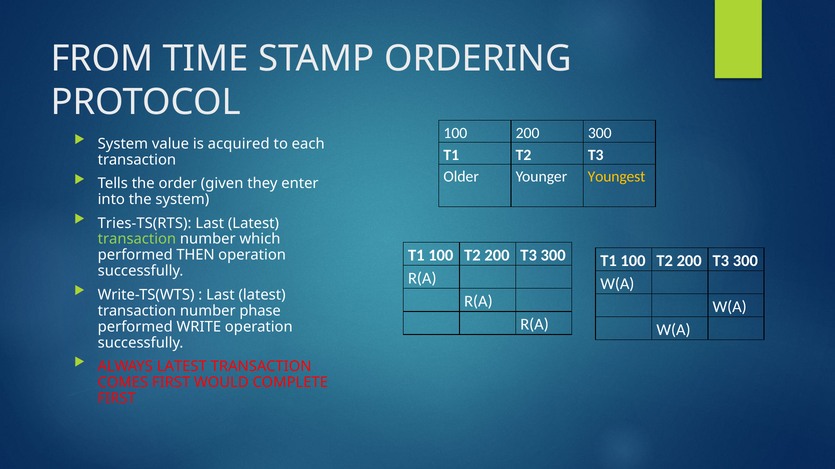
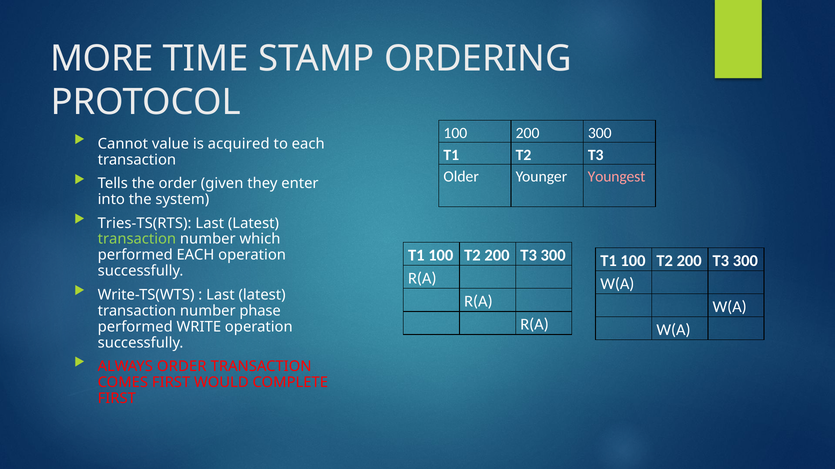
FROM: FROM -> MORE
System at (123, 144): System -> Cannot
Youngest colour: yellow -> pink
performed THEN: THEN -> EACH
ALWAYS LATEST: LATEST -> ORDER
